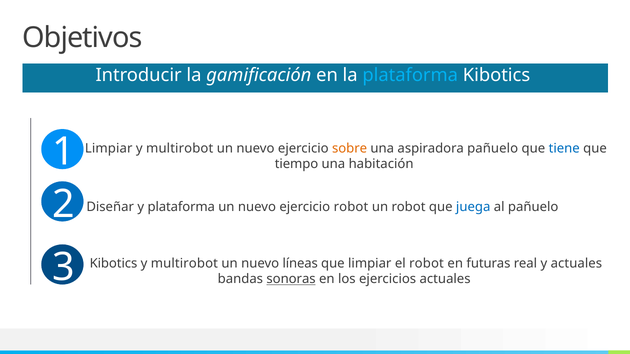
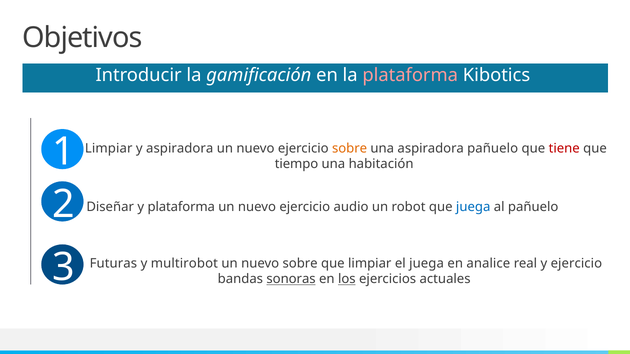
plataforma at (410, 75) colour: light blue -> pink
multirobot at (180, 149): multirobot -> aspiradora
tiene colour: blue -> red
ejercicio robot: robot -> audio
Kibotics at (113, 264): Kibotics -> Futuras
nuevo líneas: líneas -> sobre
el robot: robot -> juega
futuras: futuras -> analice
y actuales: actuales -> ejercicio
los underline: none -> present
